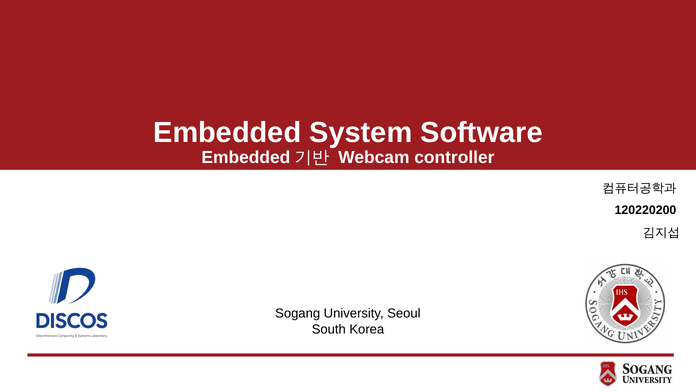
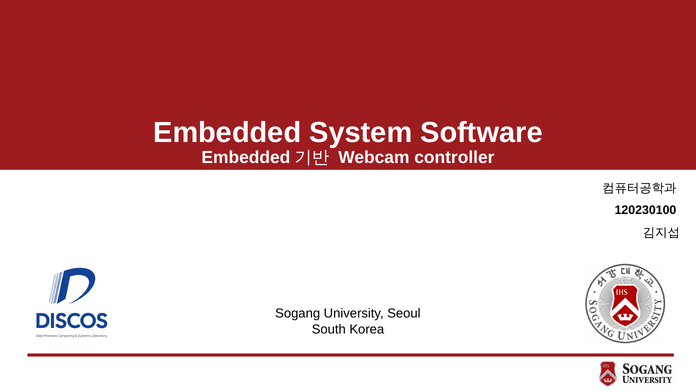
120220200: 120220200 -> 120230100
